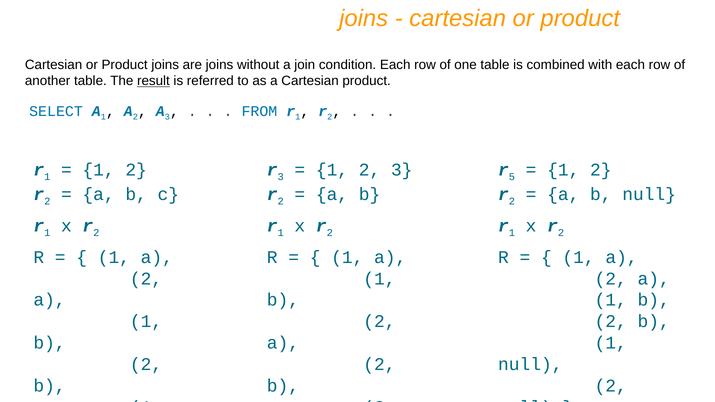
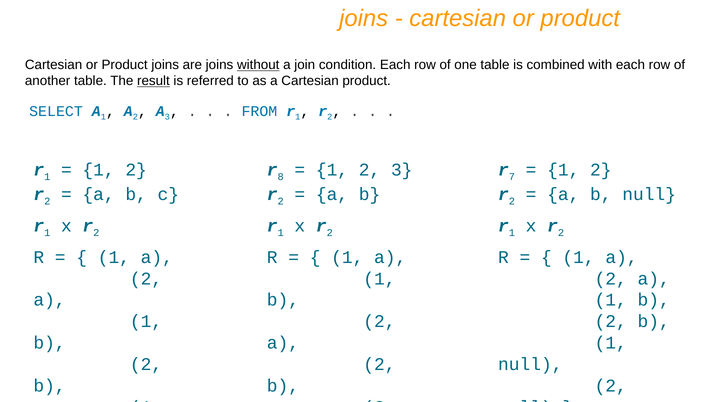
without underline: none -> present
r 3: 3 -> 8
5: 5 -> 7
